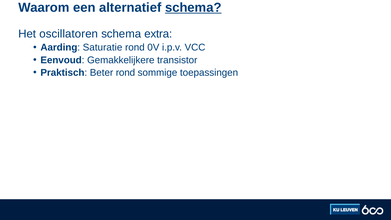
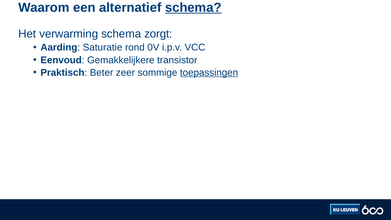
oscillatoren: oscillatoren -> verwarming
extra: extra -> zorgt
Beter rond: rond -> zeer
toepassingen underline: none -> present
